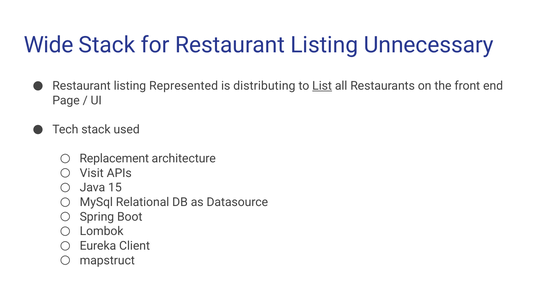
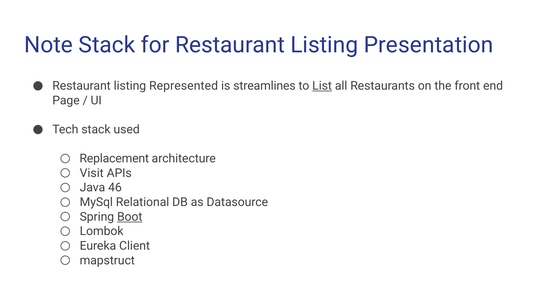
Wide: Wide -> Note
Unnecessary: Unnecessary -> Presentation
distributing: distributing -> streamlines
15: 15 -> 46
Boot underline: none -> present
